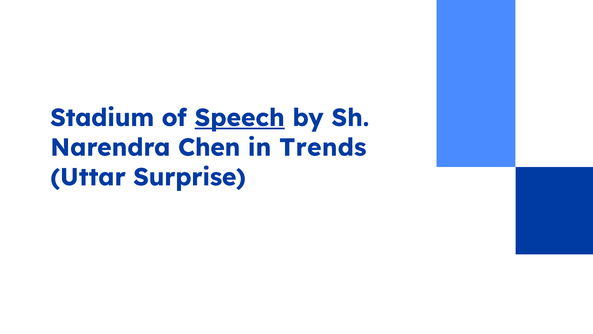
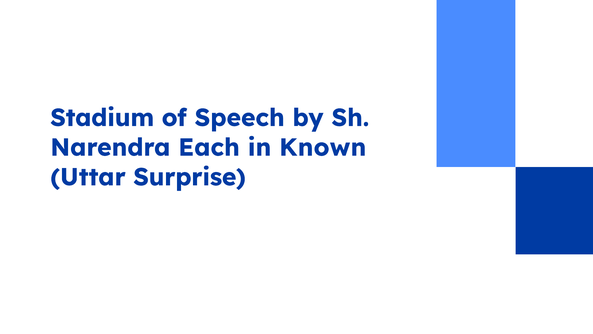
Speech underline: present -> none
Chen: Chen -> Each
Trends: Trends -> Known
